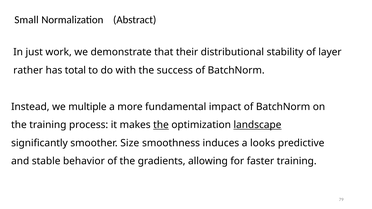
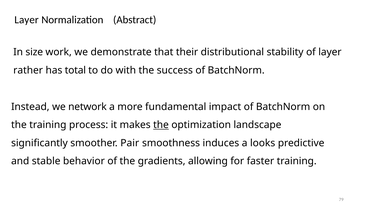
Small at (27, 20): Small -> Layer
just: just -> size
multiple: multiple -> network
landscape underline: present -> none
Size: Size -> Pair
